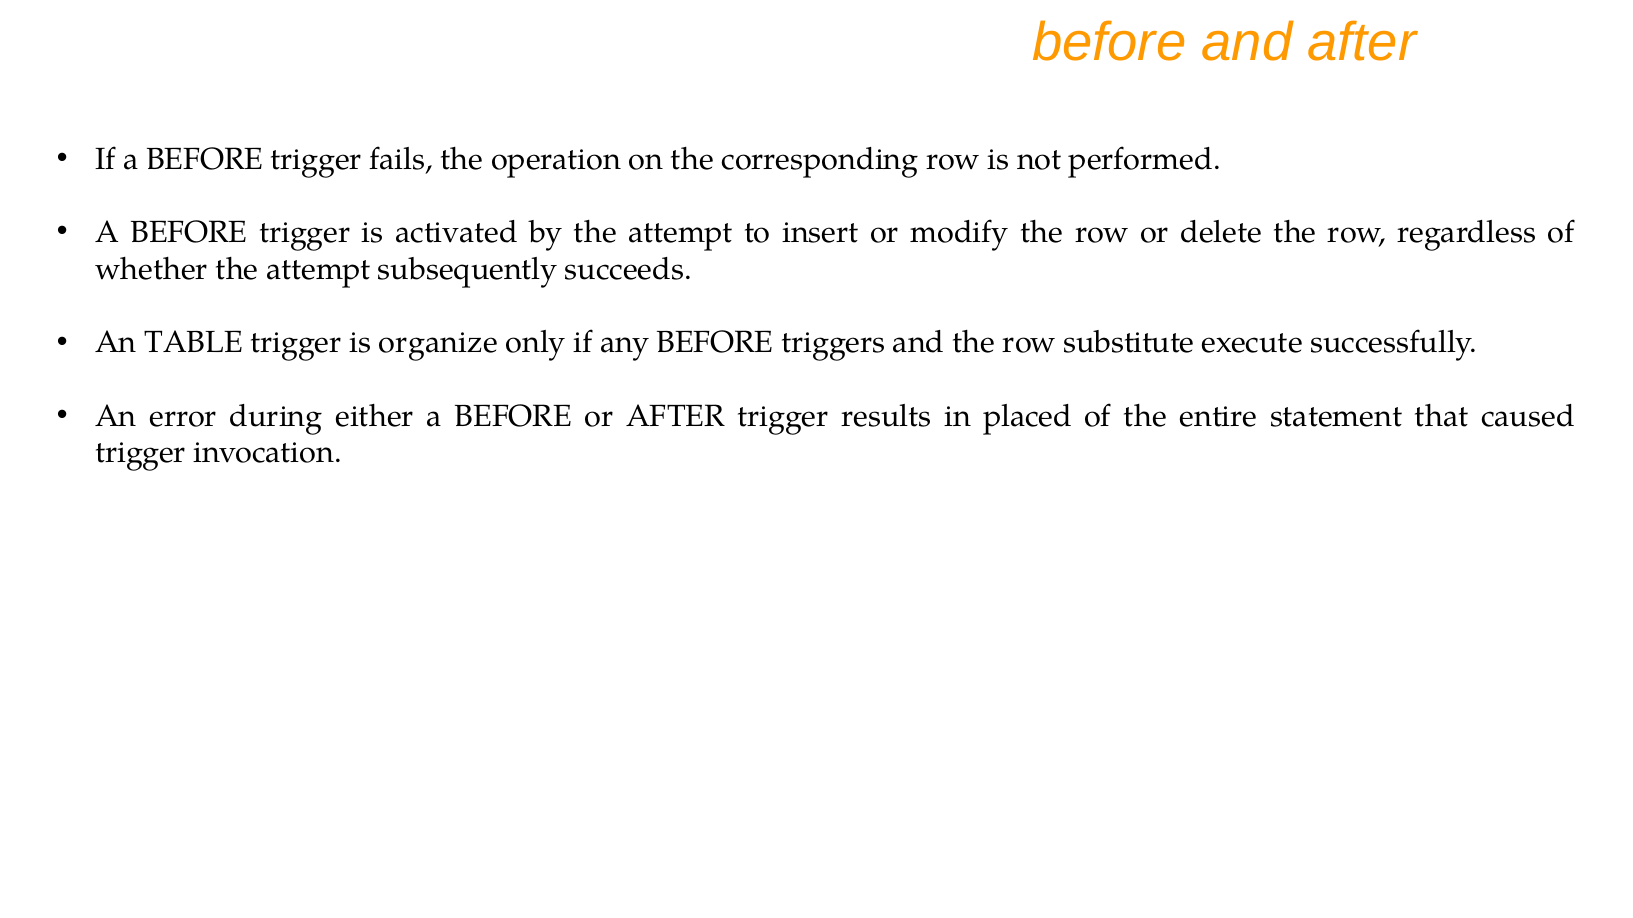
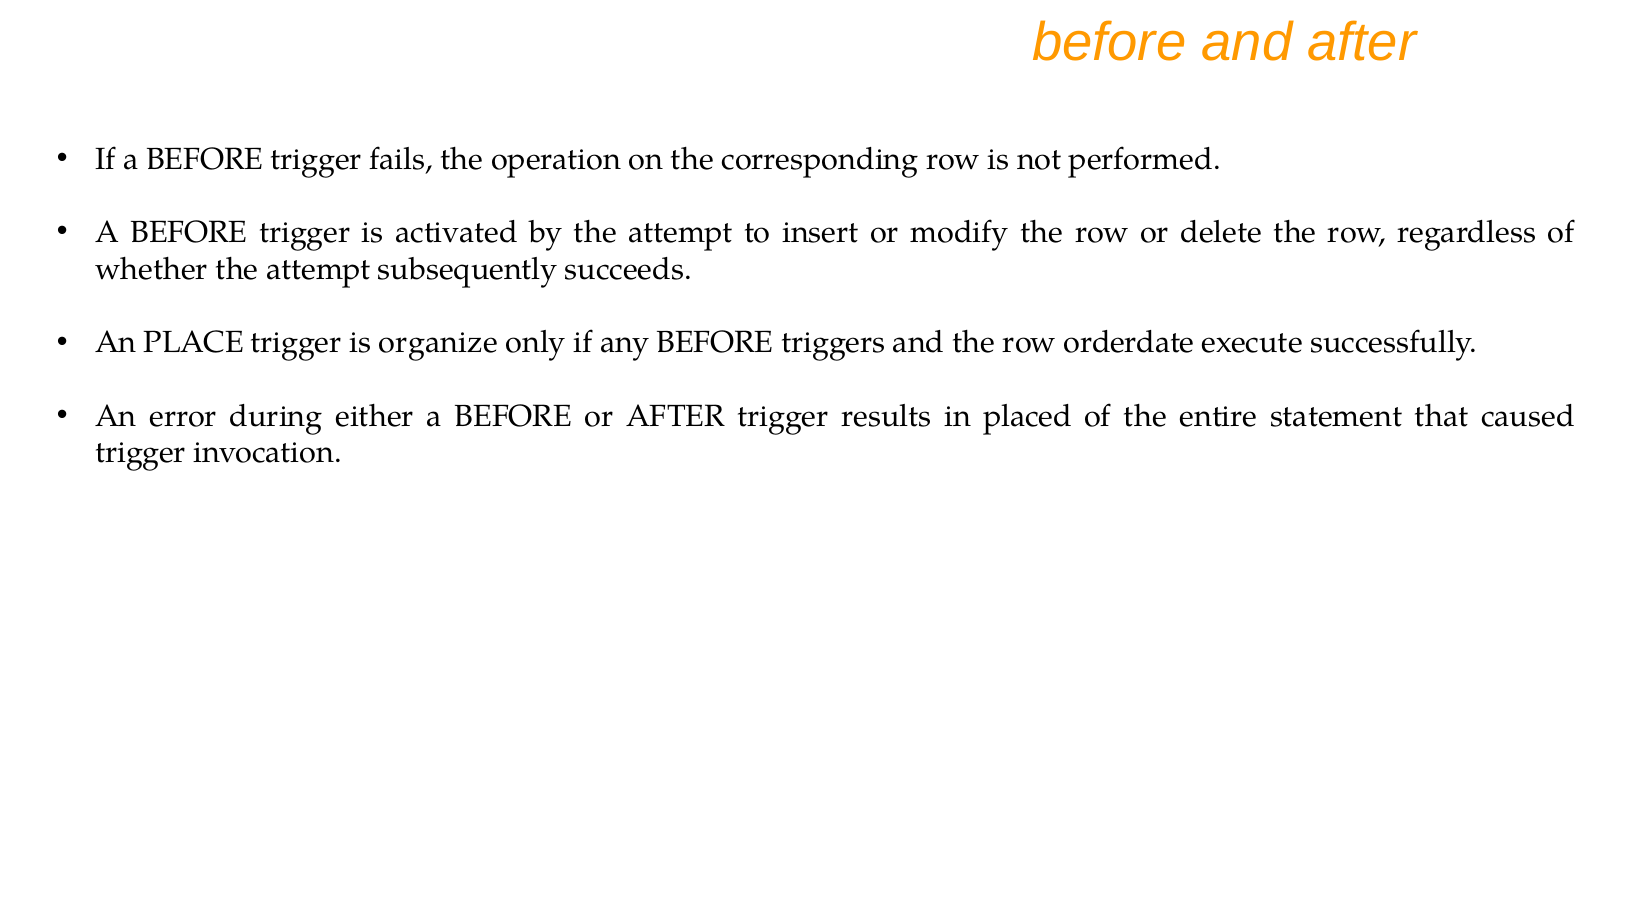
TABLE: TABLE -> PLACE
substitute: substitute -> orderdate
